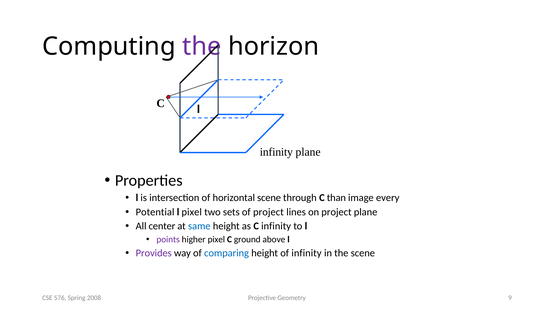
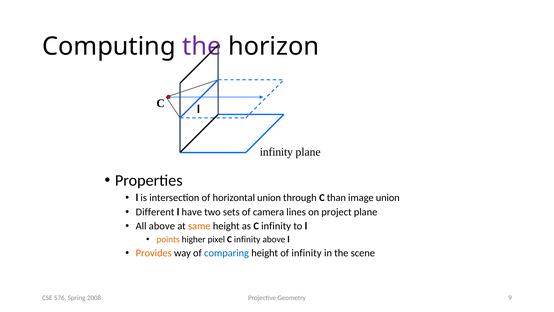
horizontal scene: scene -> union
image every: every -> union
Potential: Potential -> Different
l pixel: pixel -> have
of project: project -> camera
All center: center -> above
same colour: blue -> orange
points colour: purple -> orange
ground at (247, 239): ground -> infinity
Provides colour: purple -> orange
